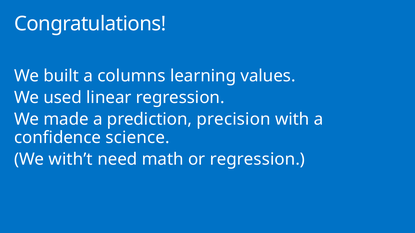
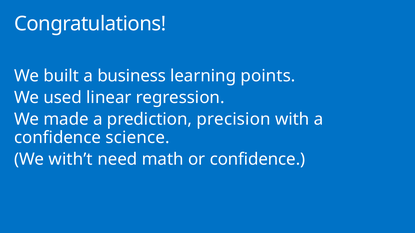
columns: columns -> business
values: values -> points
or regression: regression -> confidence
